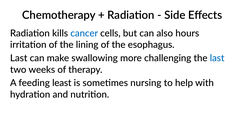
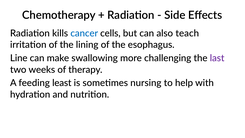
hours: hours -> teach
Last at (19, 58): Last -> Line
last at (217, 58) colour: blue -> purple
